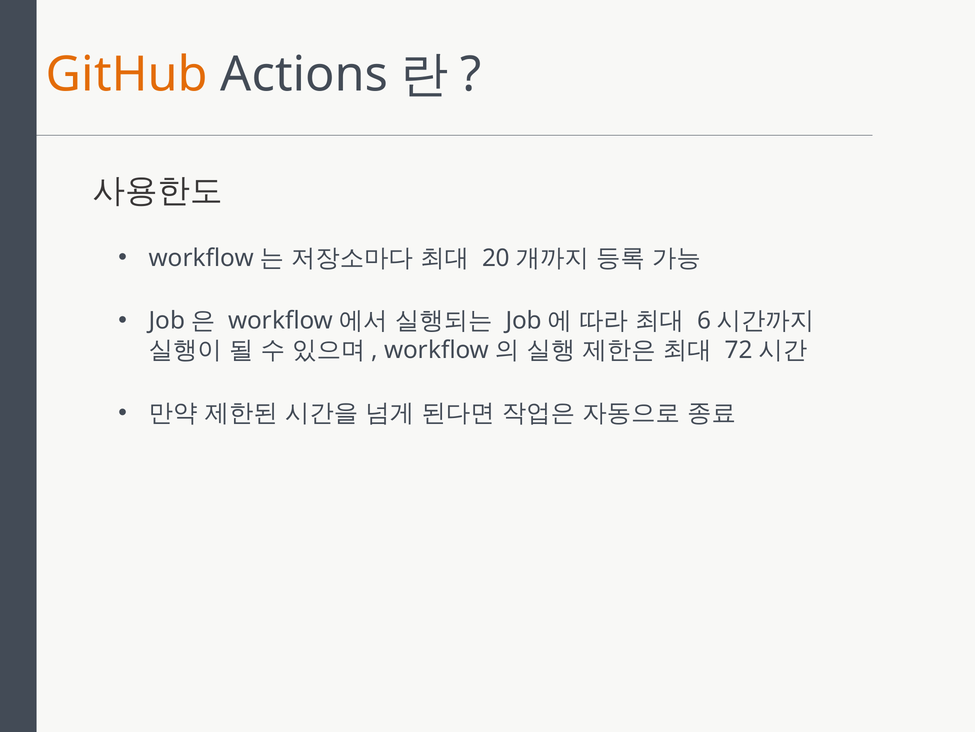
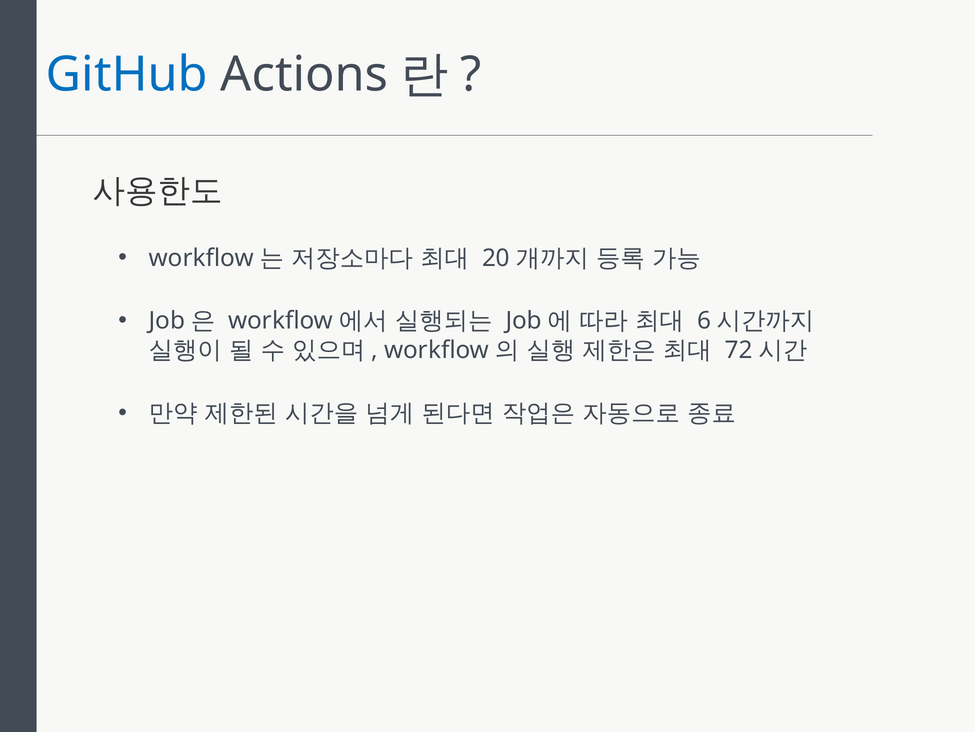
GitHub colour: orange -> blue
